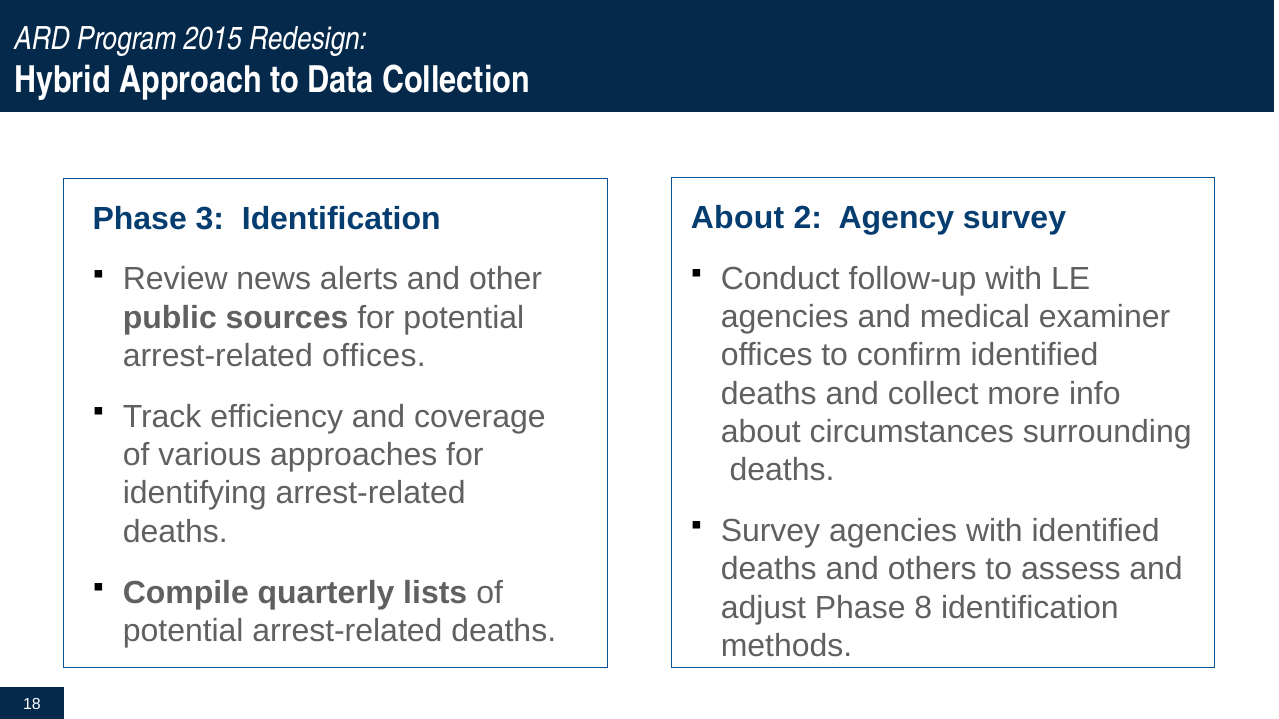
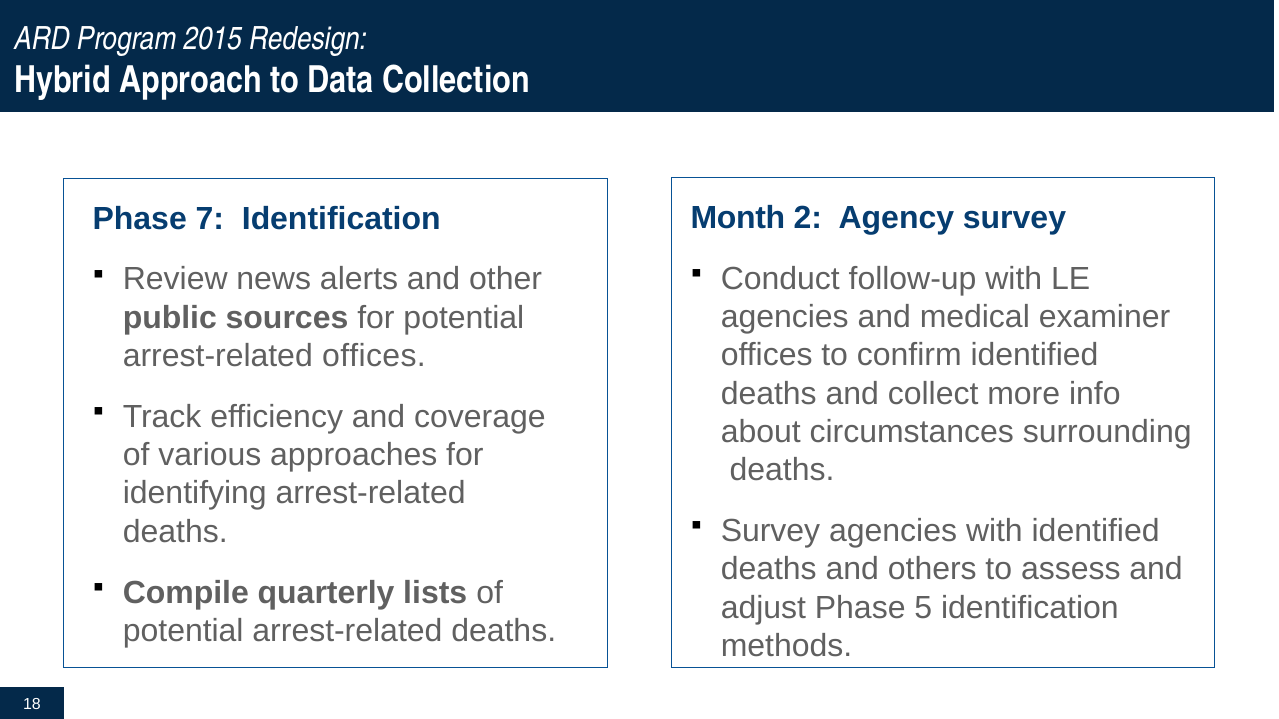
About at (738, 218): About -> Month
3: 3 -> 7
8: 8 -> 5
